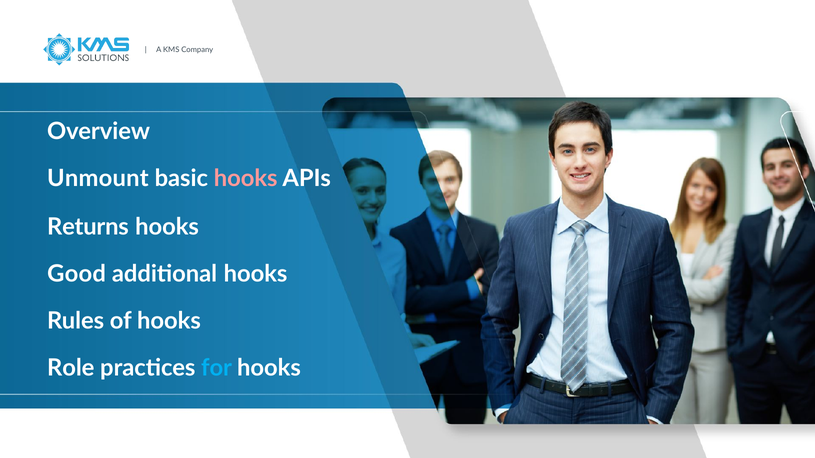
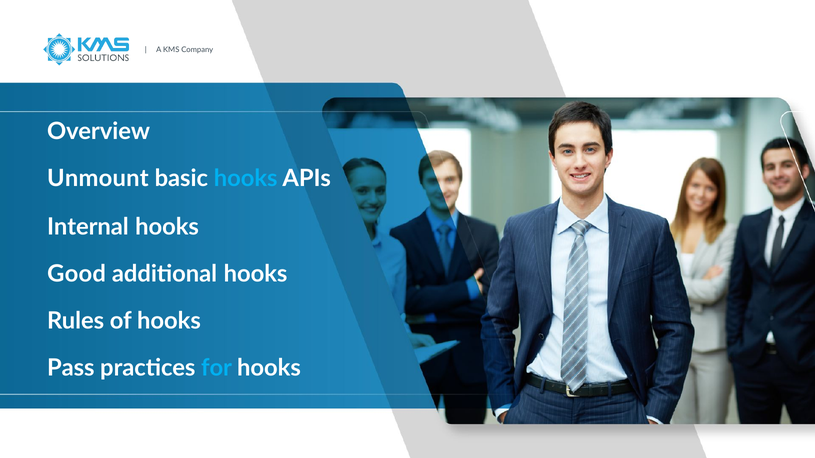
hooks at (246, 179) colour: pink -> light blue
Returns: Returns -> Internal
Role: Role -> Pass
